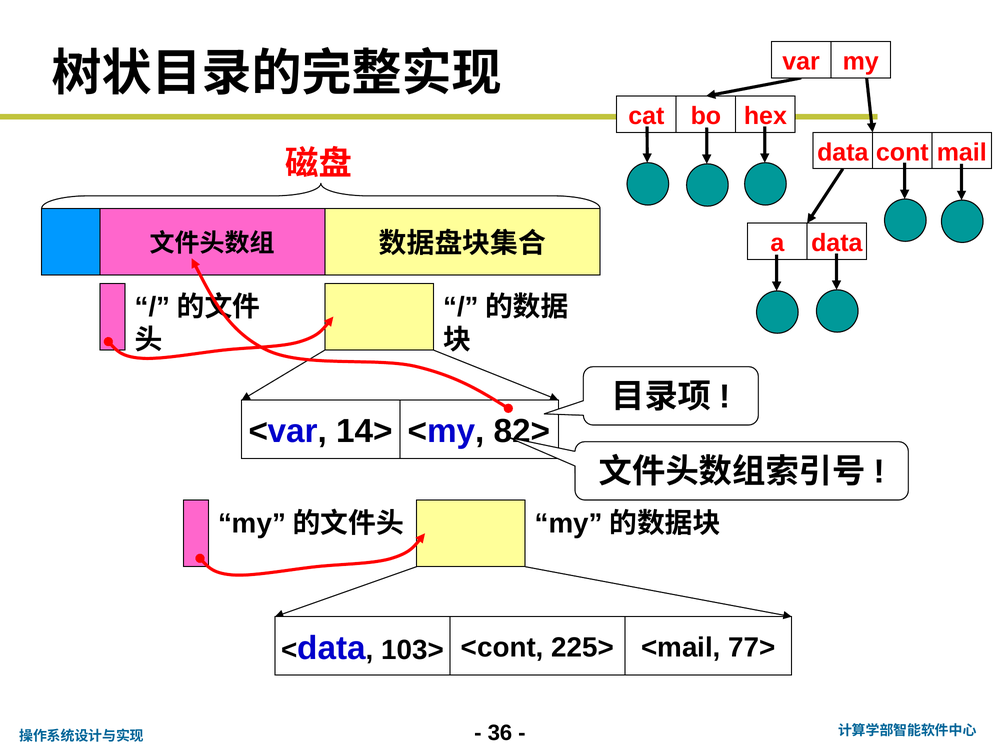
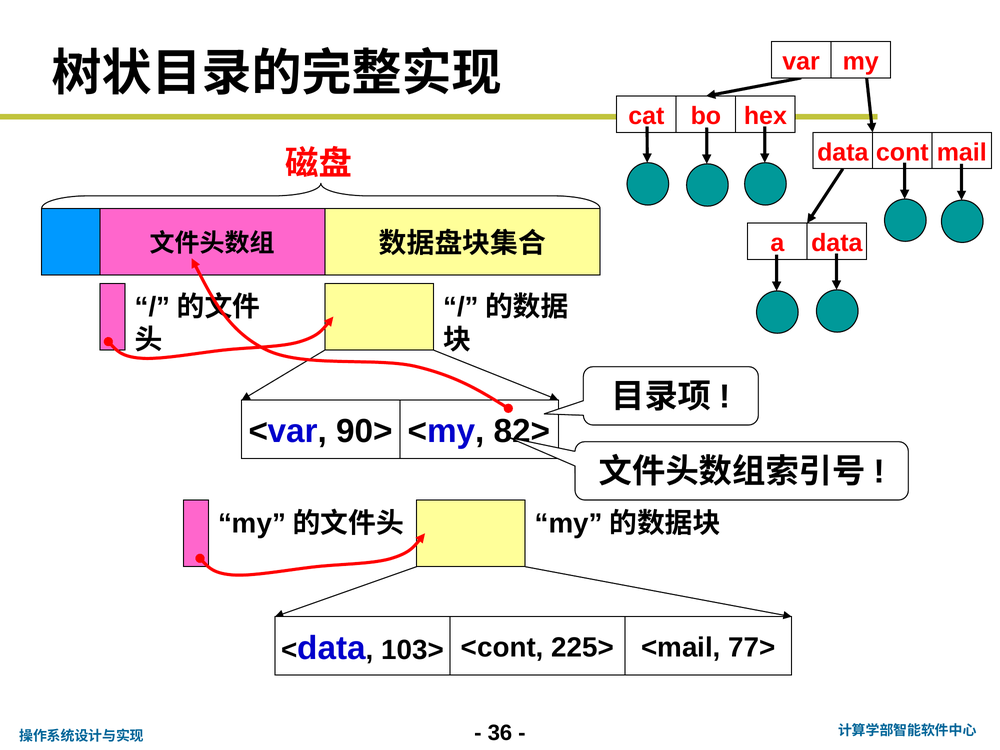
14>: 14> -> 90>
